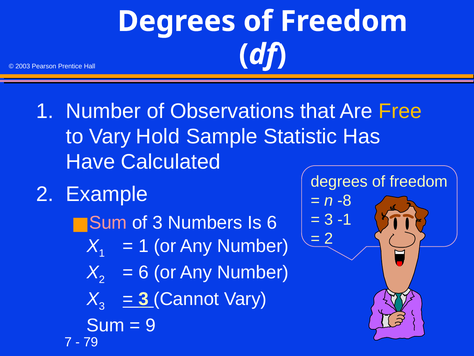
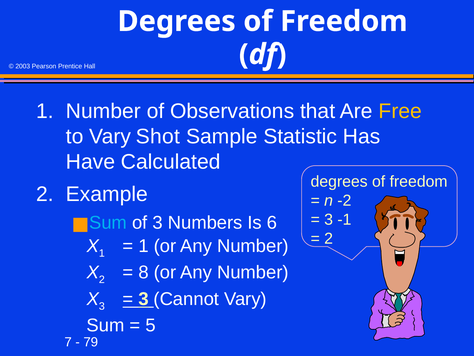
Hold: Hold -> Shot
-8: -8 -> -2
Sum at (108, 222) colour: pink -> light blue
6 at (144, 272): 6 -> 8
9: 9 -> 5
